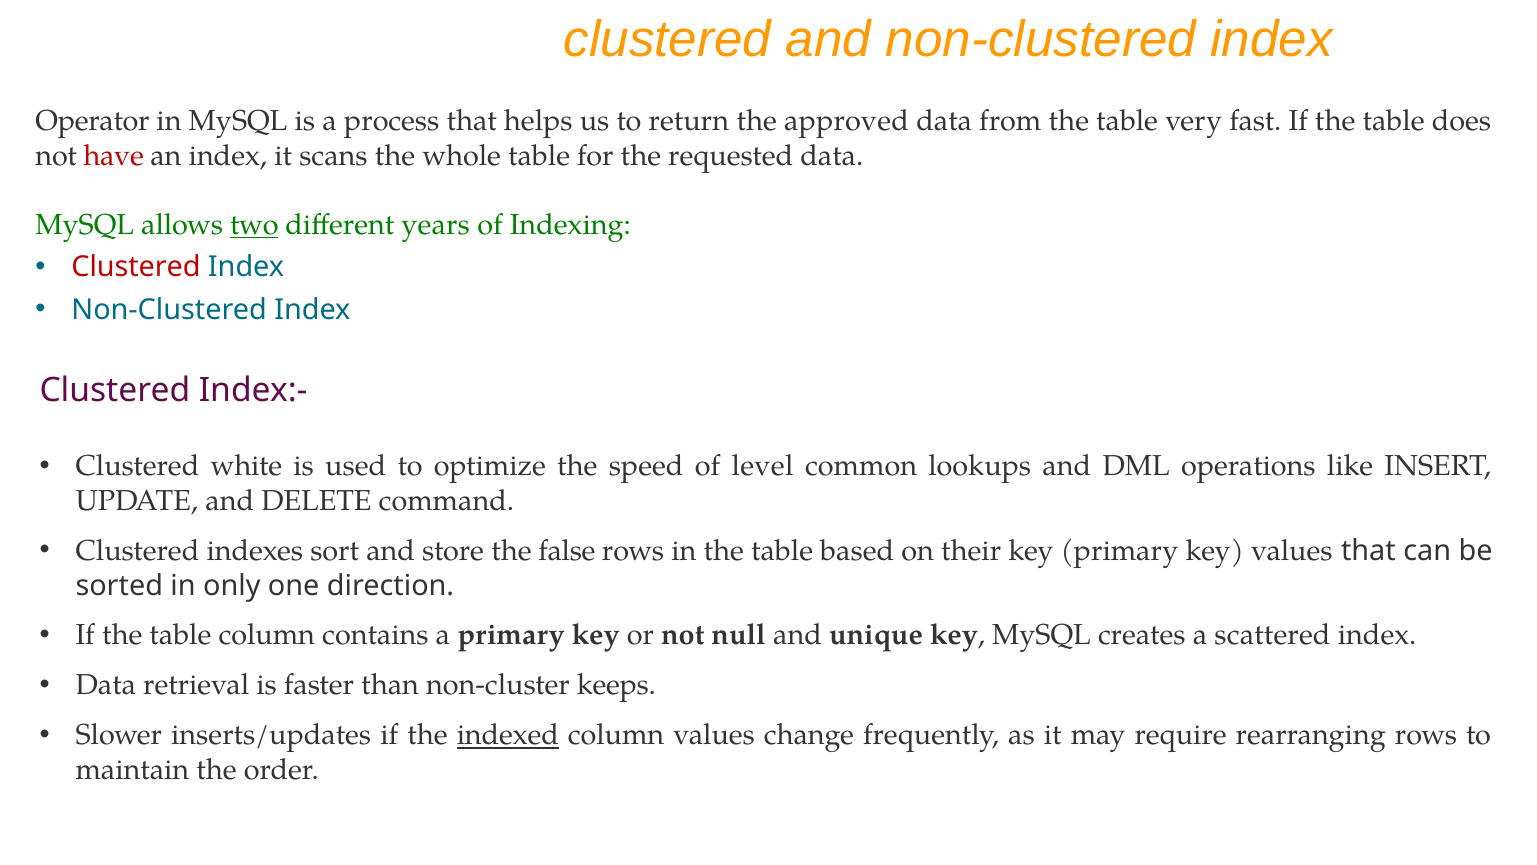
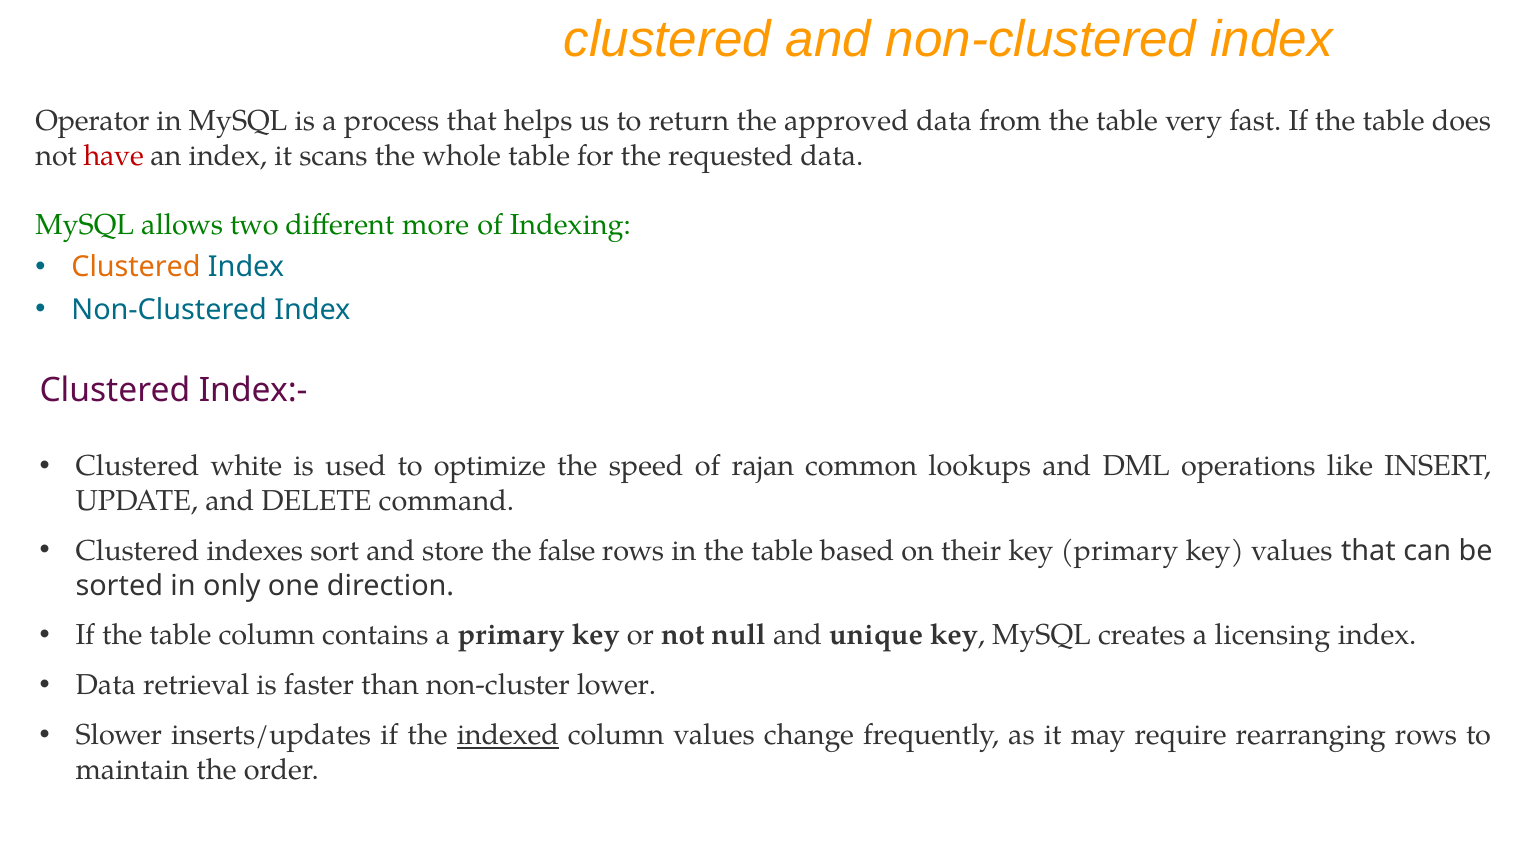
two underline: present -> none
years: years -> more
Clustered at (136, 267) colour: red -> orange
level: level -> rajan
scattered: scattered -> licensing
keeps: keeps -> lower
